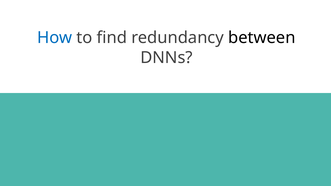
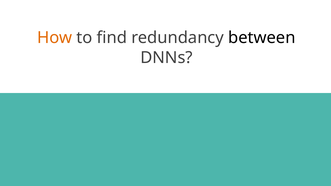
How colour: blue -> orange
